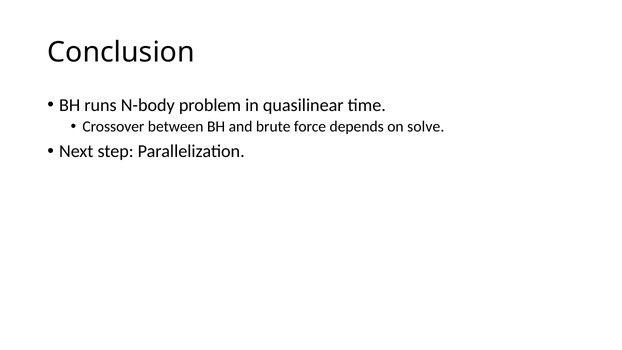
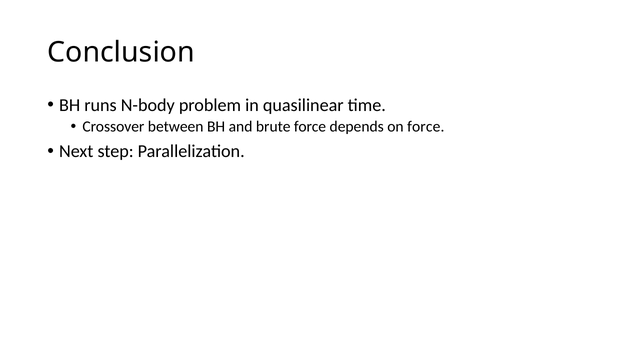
on solve: solve -> force
